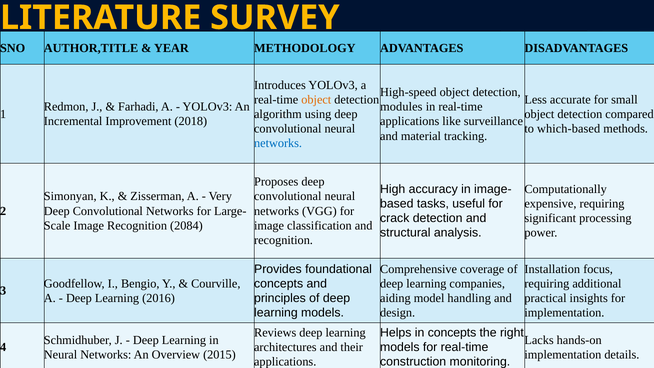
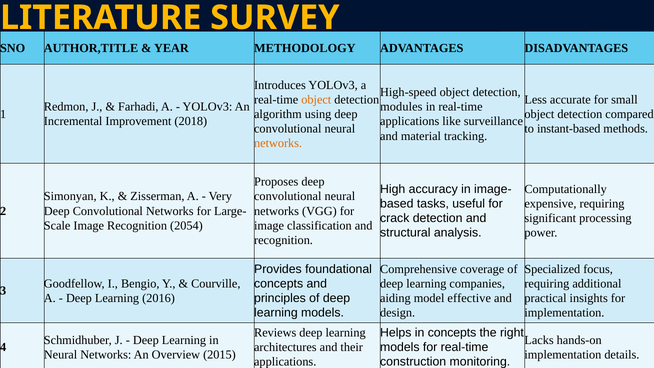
which-based: which-based -> instant-based
networks at (278, 143) colour: blue -> orange
2084: 2084 -> 2054
Installation: Installation -> Specialized
handling: handling -> effective
